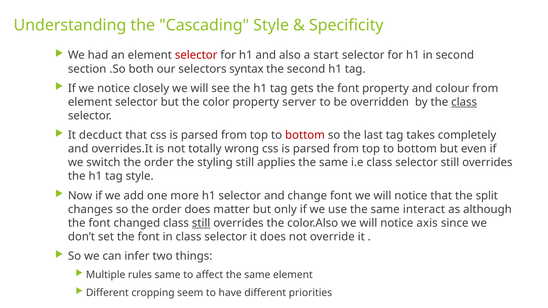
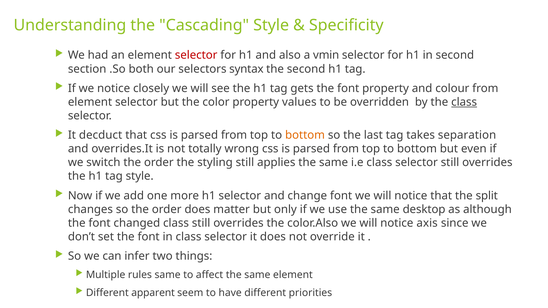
start: start -> vmin
server: server -> values
bottom at (305, 135) colour: red -> orange
completely: completely -> separation
interact: interact -> desktop
still at (201, 223) underline: present -> none
cropping: cropping -> apparent
